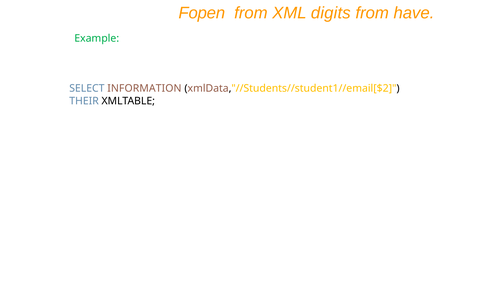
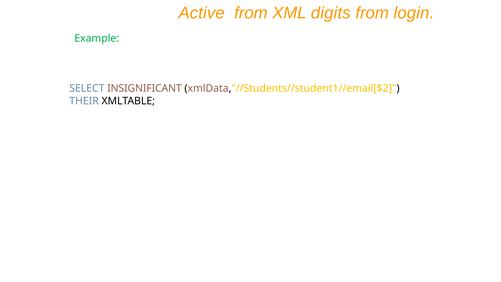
Fopen: Fopen -> Active
have: have -> login
INFORMATION: INFORMATION -> INSIGNIFICANT
